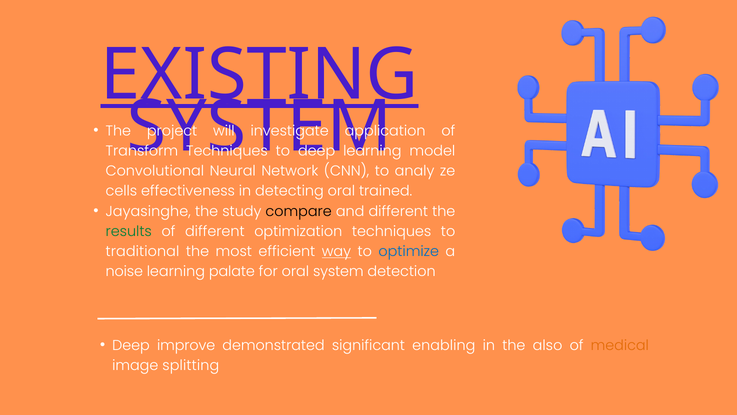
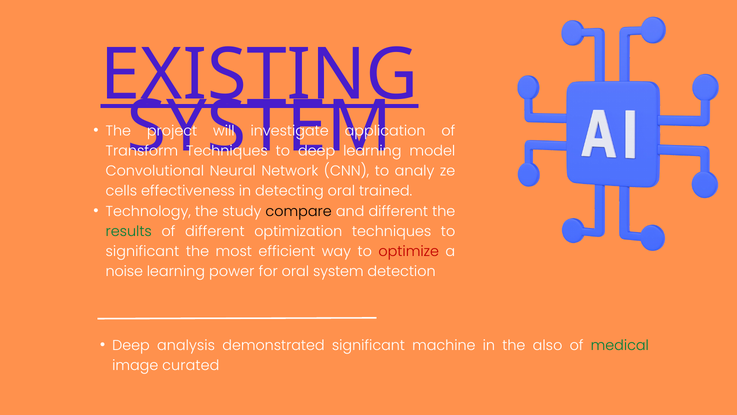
Jayasinghe: Jayasinghe -> Technology
traditional at (142, 251): traditional -> significant
way underline: present -> none
optimize colour: blue -> red
palate: palate -> power
improve: improve -> analysis
enabling: enabling -> machine
medical colour: orange -> green
splitting: splitting -> curated
